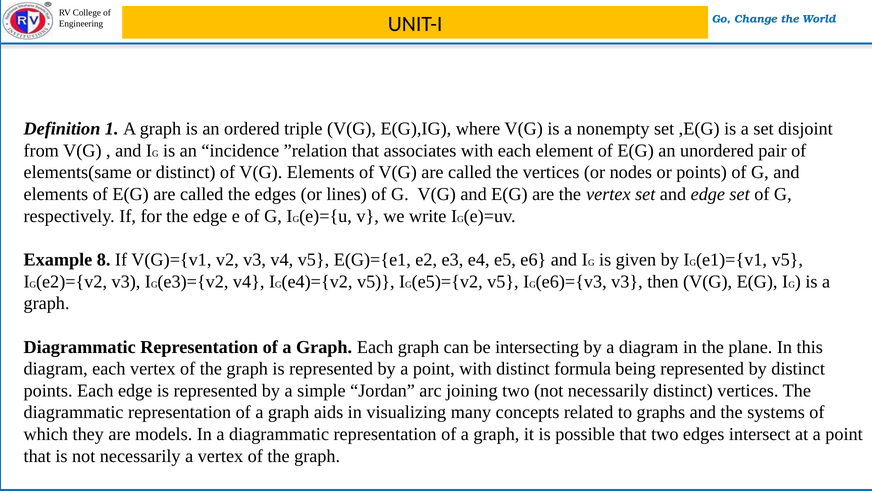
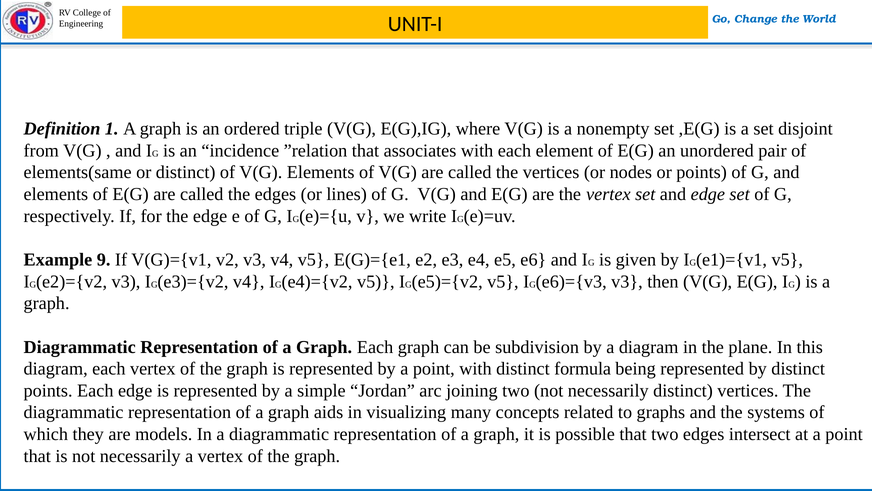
8: 8 -> 9
intersecting: intersecting -> subdivision
